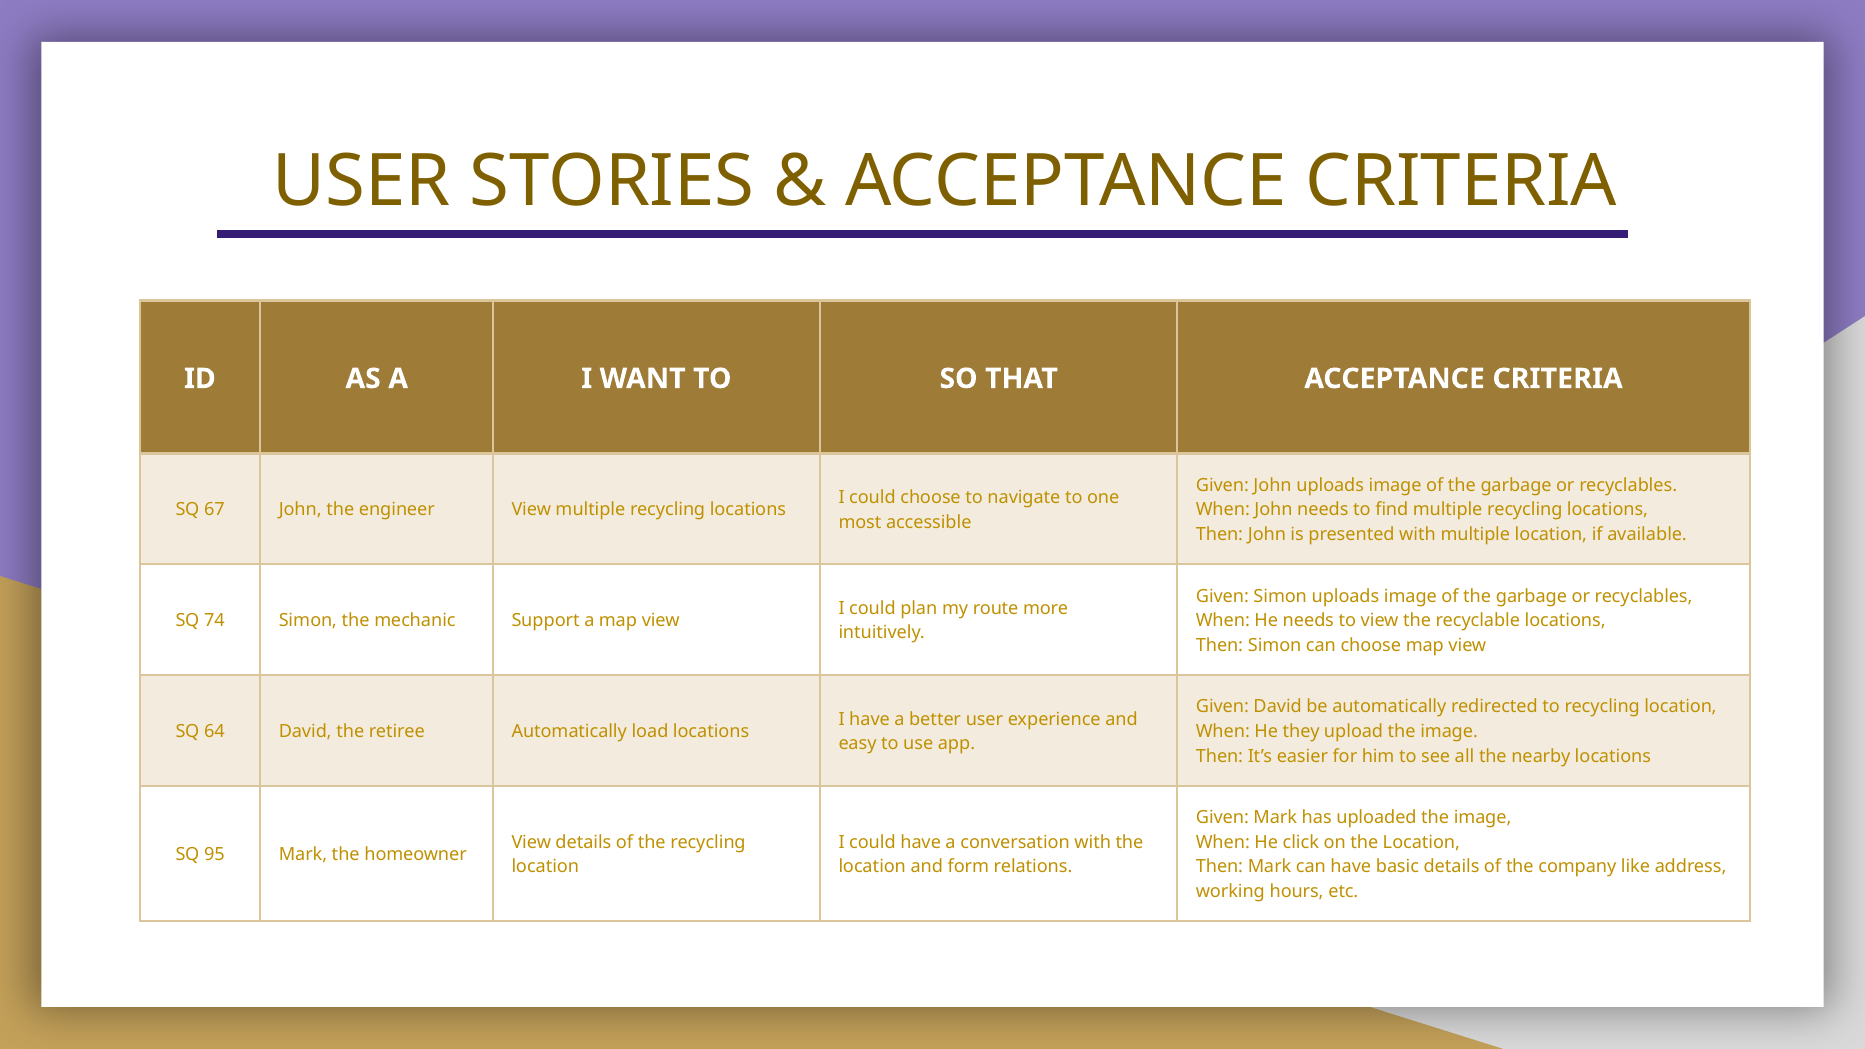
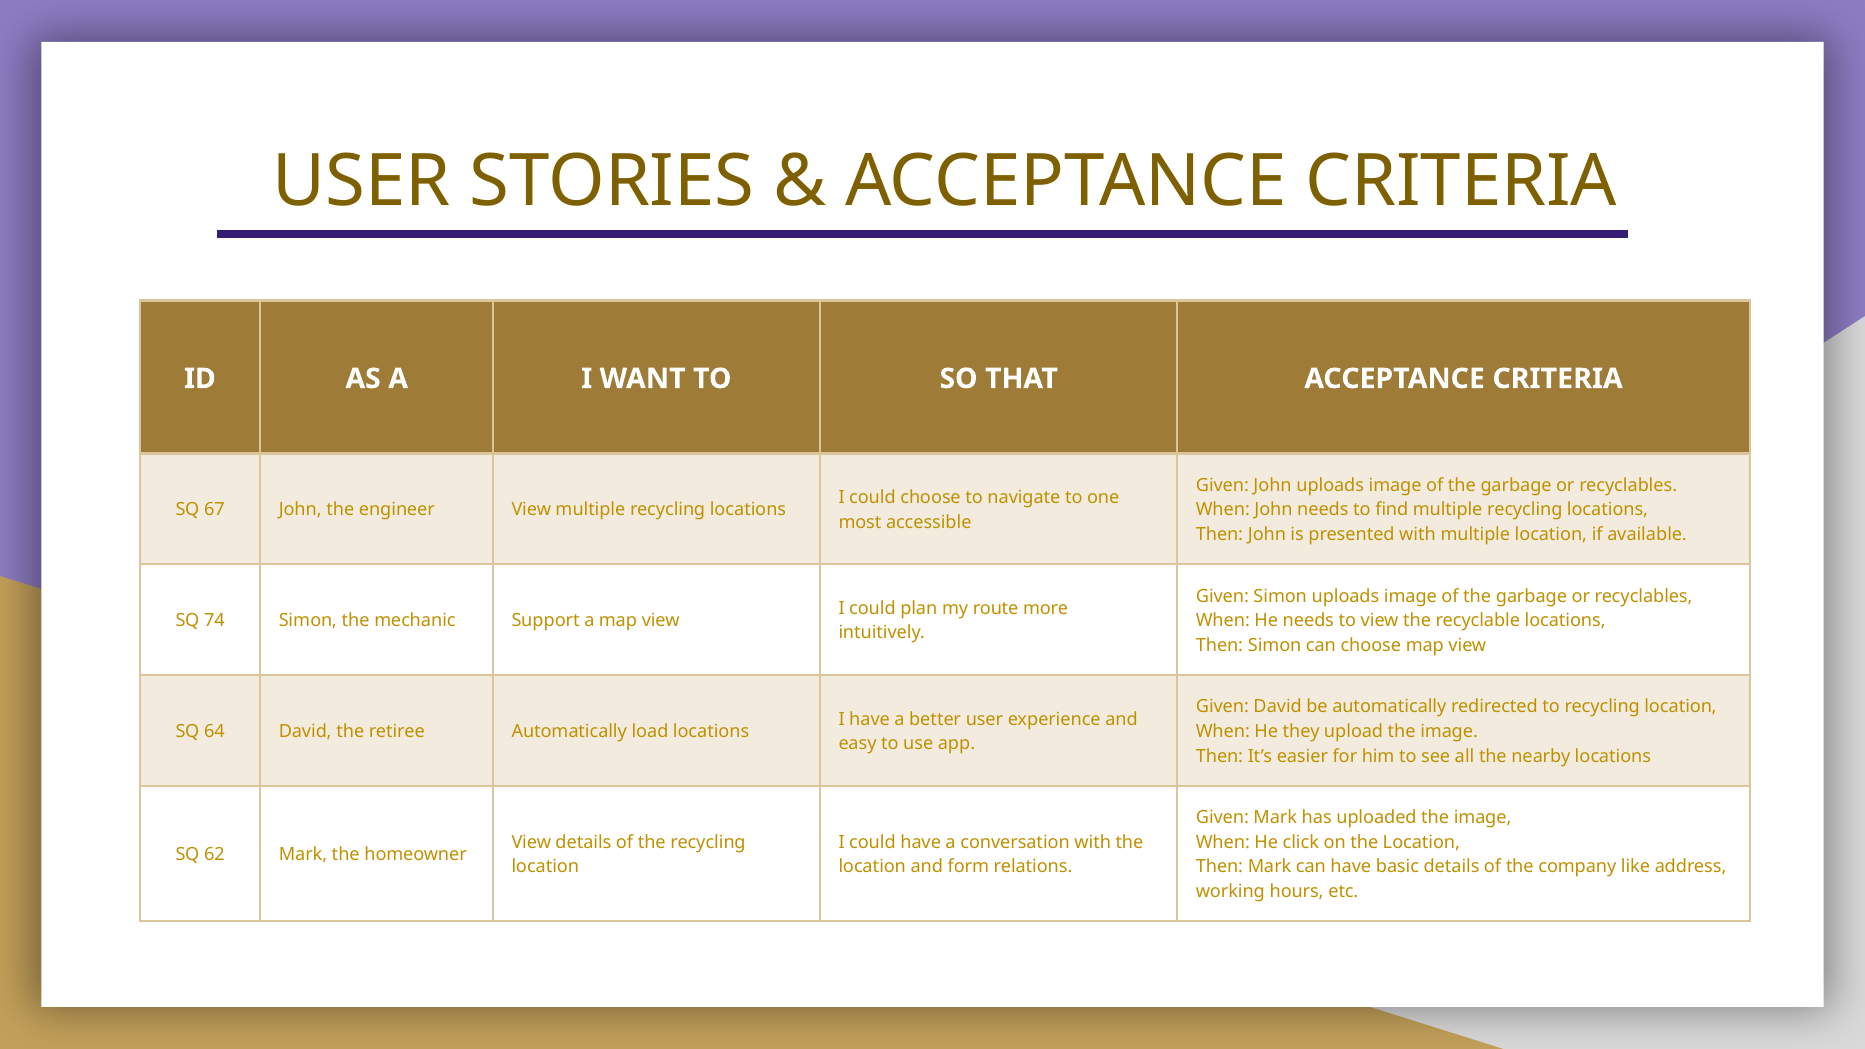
95: 95 -> 62
